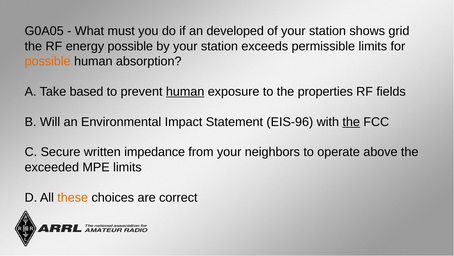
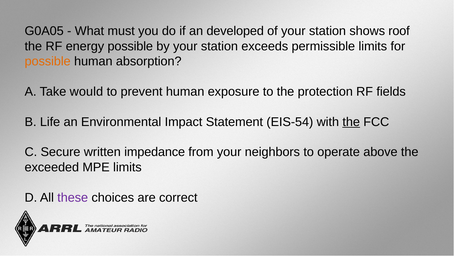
grid: grid -> roof
based: based -> would
human at (185, 91) underline: present -> none
properties: properties -> protection
Will: Will -> Life
EIS-96: EIS-96 -> EIS-54
these colour: orange -> purple
